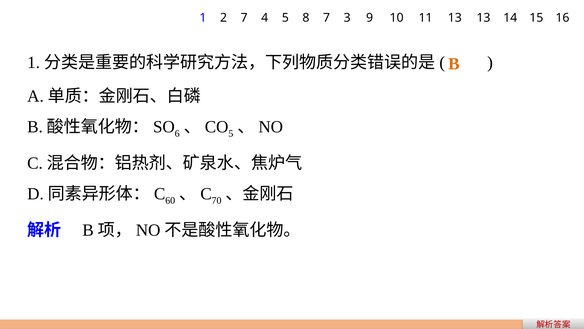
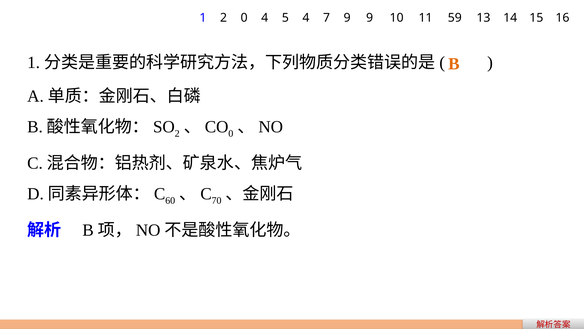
2 7: 7 -> 0
5 8: 8 -> 4
7 3: 3 -> 9
11 13: 13 -> 59
6 at (177, 133): 6 -> 2
5 at (231, 133): 5 -> 0
